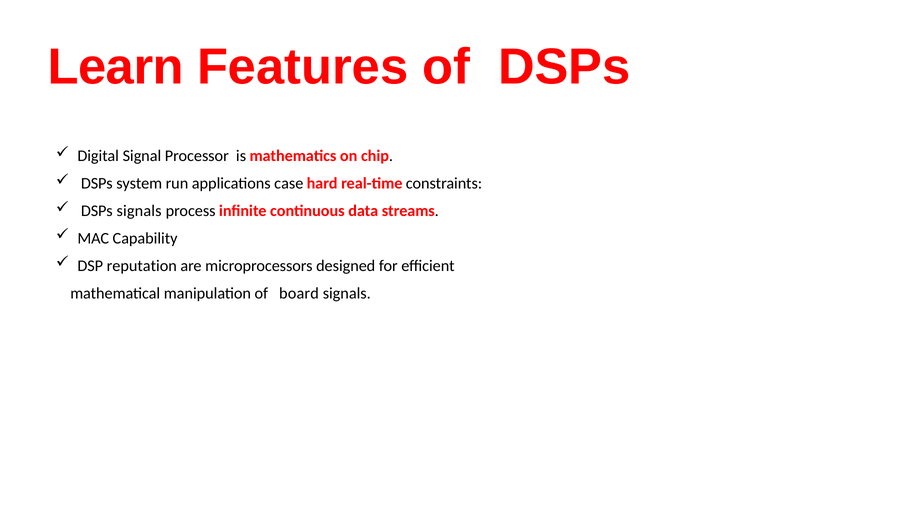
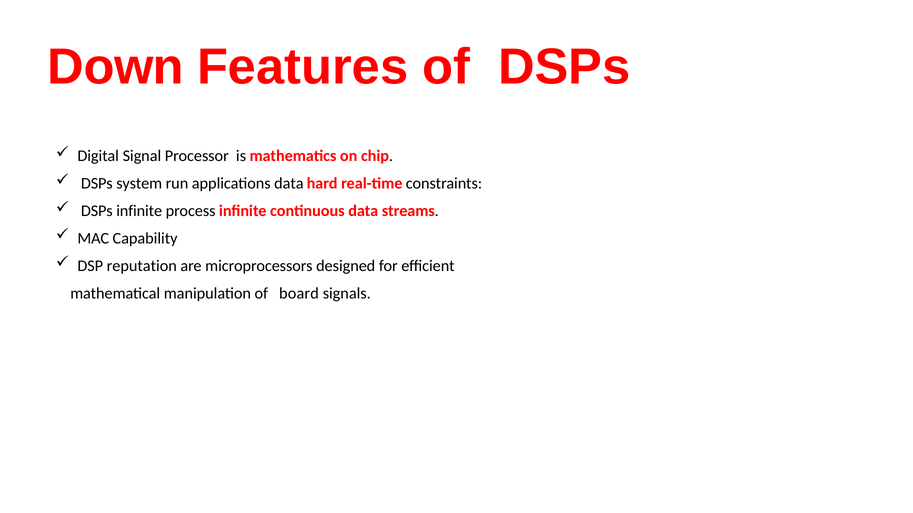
Learn: Learn -> Down
applications case: case -> data
DSPs signals: signals -> infinite
